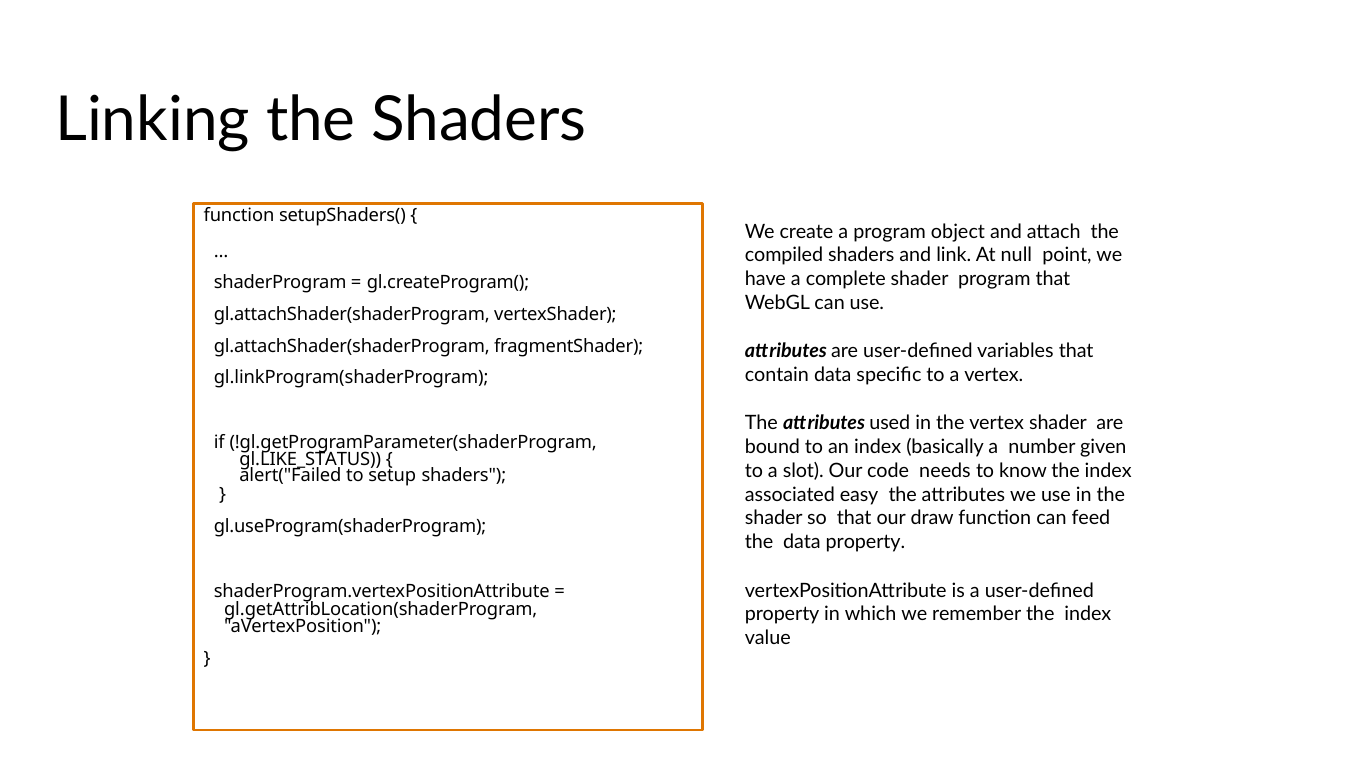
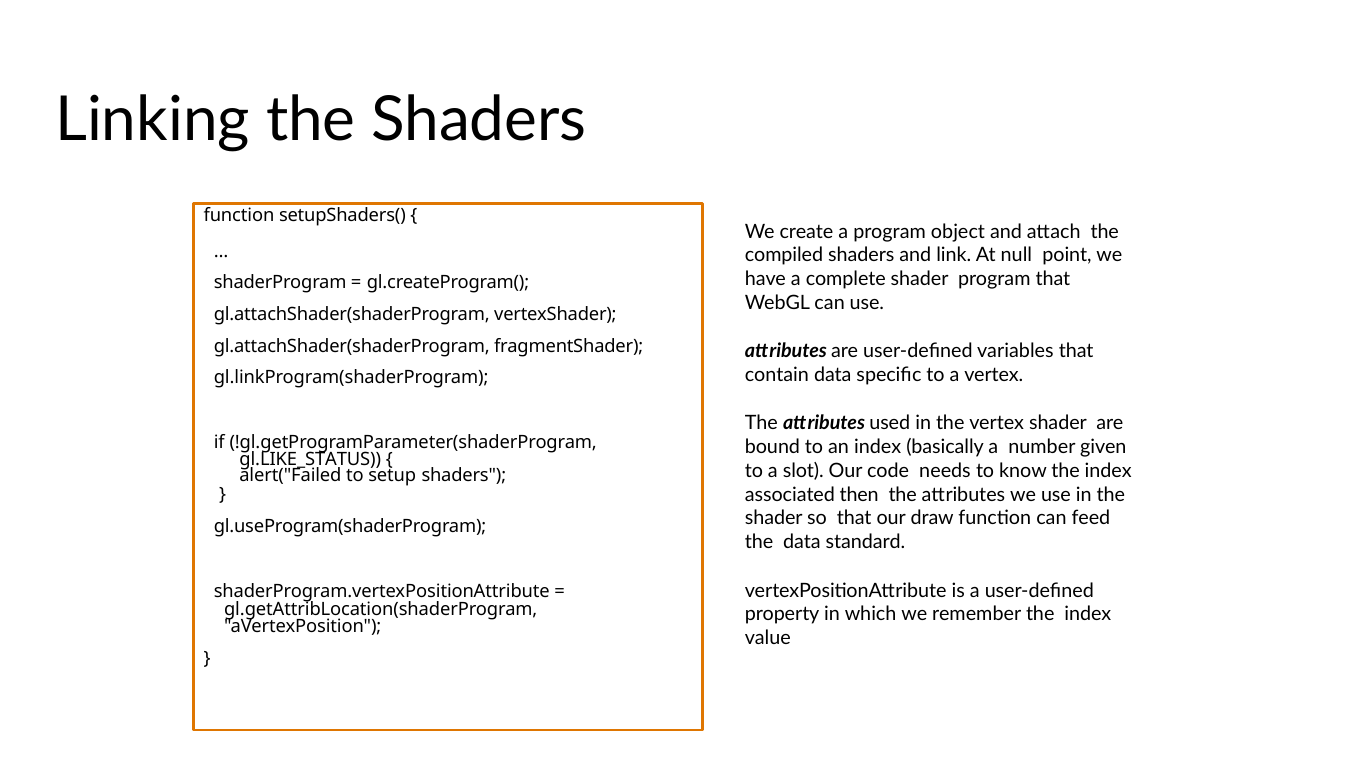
easy: easy -> then
data property: property -> standard
